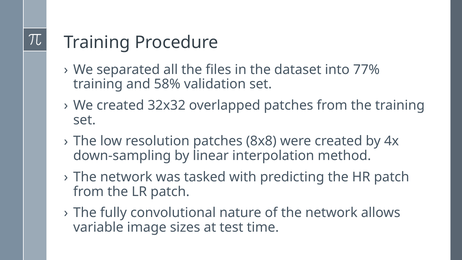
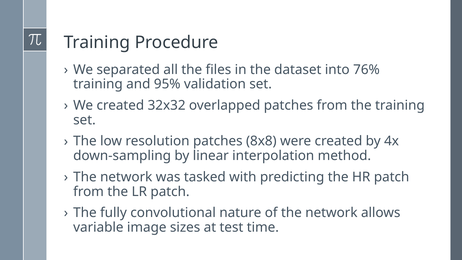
77%: 77% -> 76%
58%: 58% -> 95%
